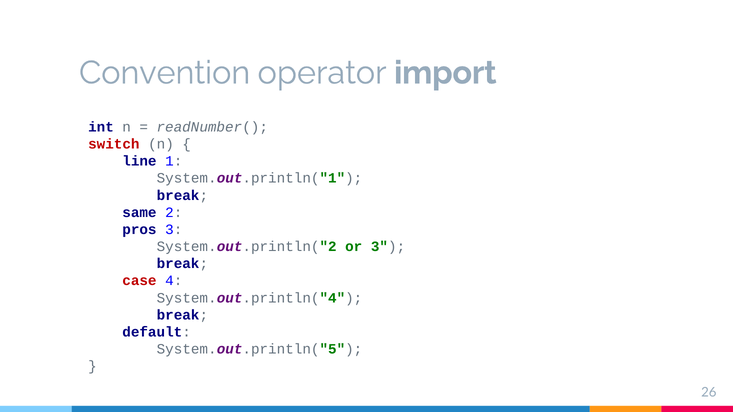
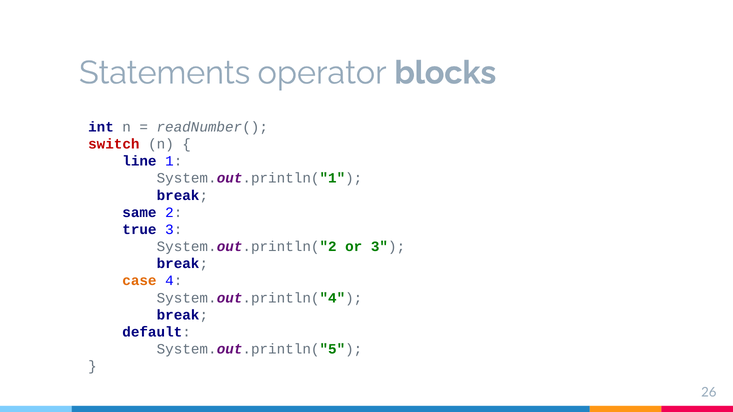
Convention: Convention -> Statements
import: import -> blocks
pros: pros -> true
case colour: red -> orange
